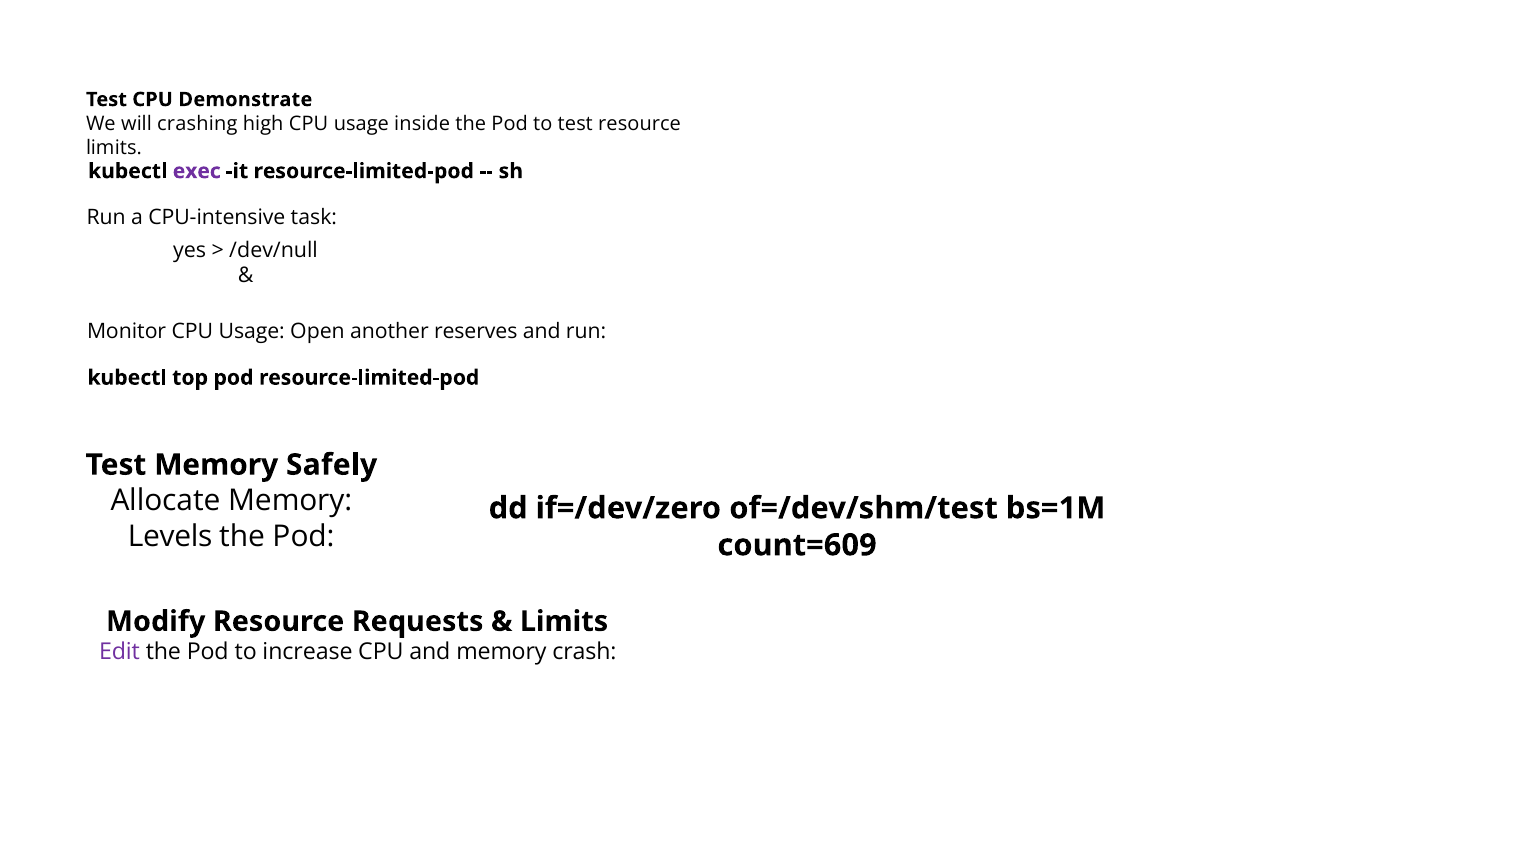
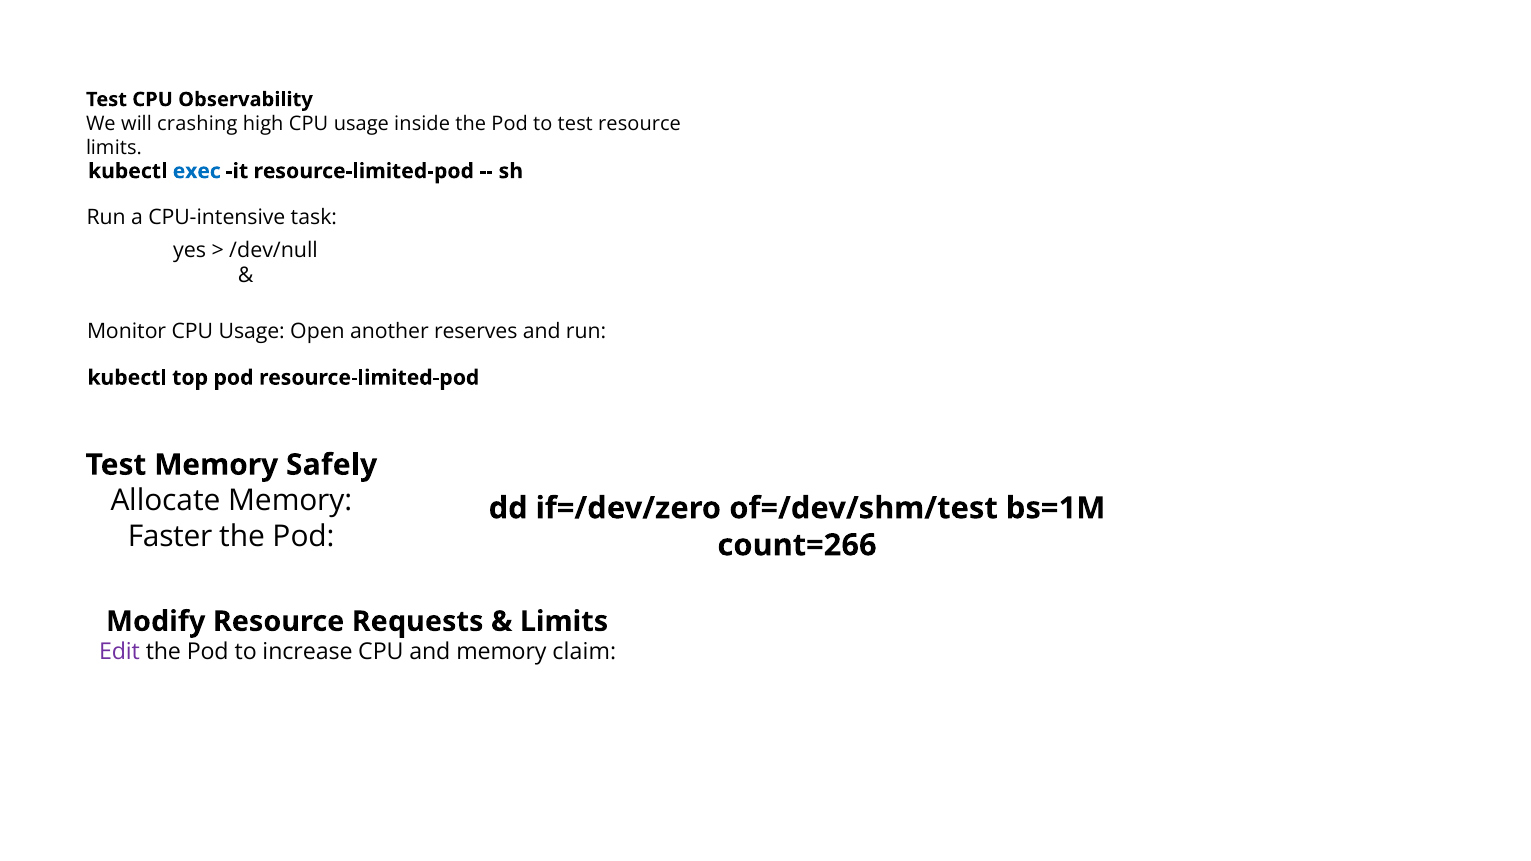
Demonstrate: Demonstrate -> Observability
exec colour: purple -> blue
Levels: Levels -> Faster
count=609: count=609 -> count=266
crash: crash -> claim
